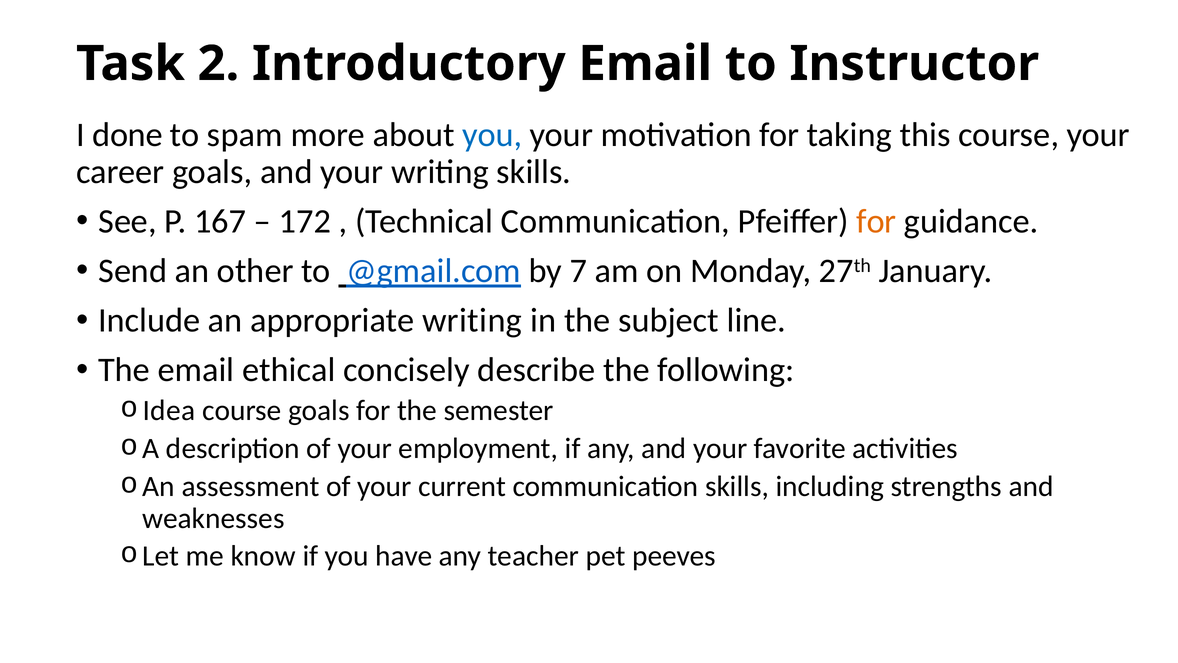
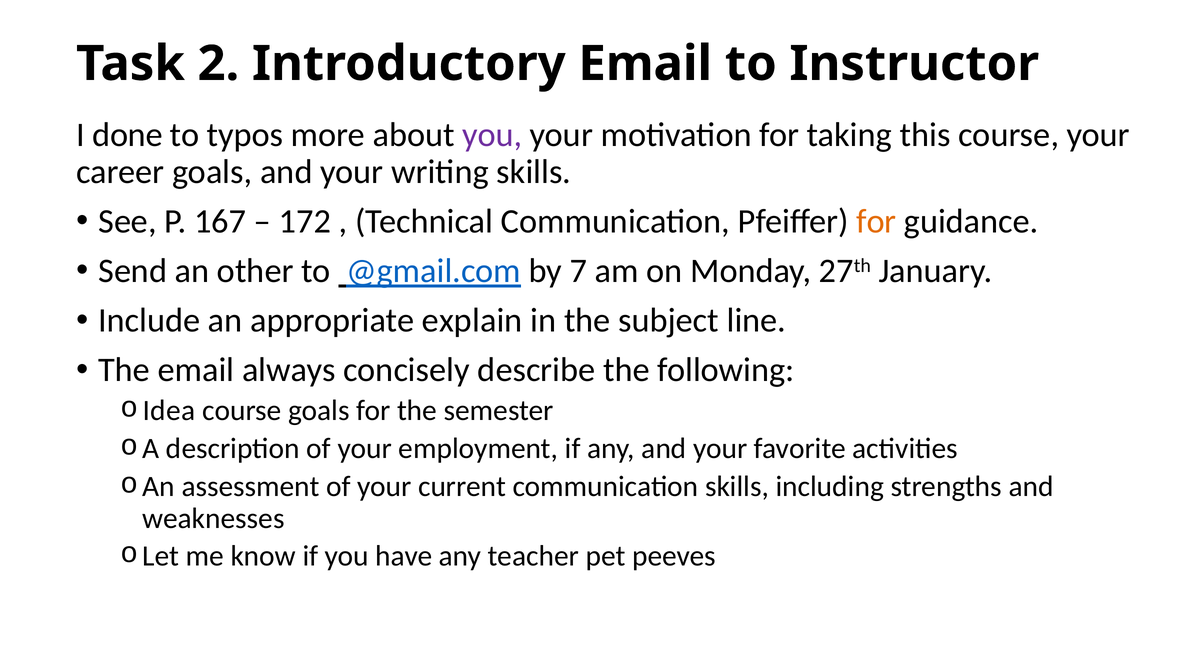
spam: spam -> typos
you at (492, 135) colour: blue -> purple
appropriate writing: writing -> explain
ethical: ethical -> always
